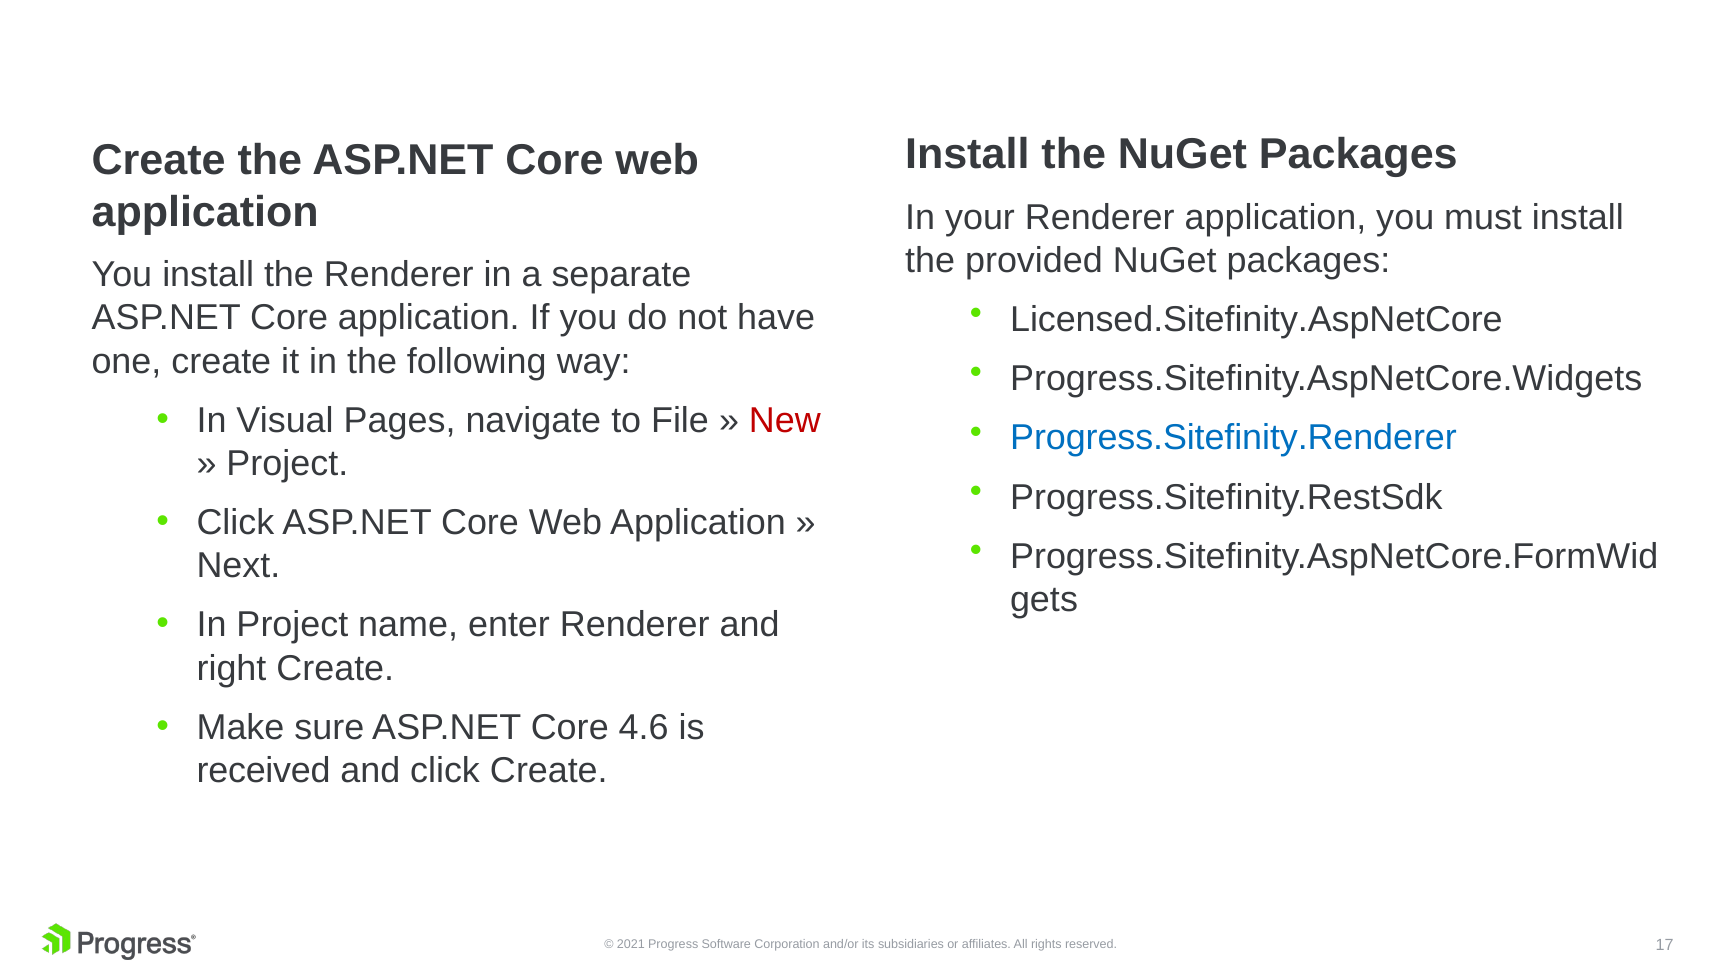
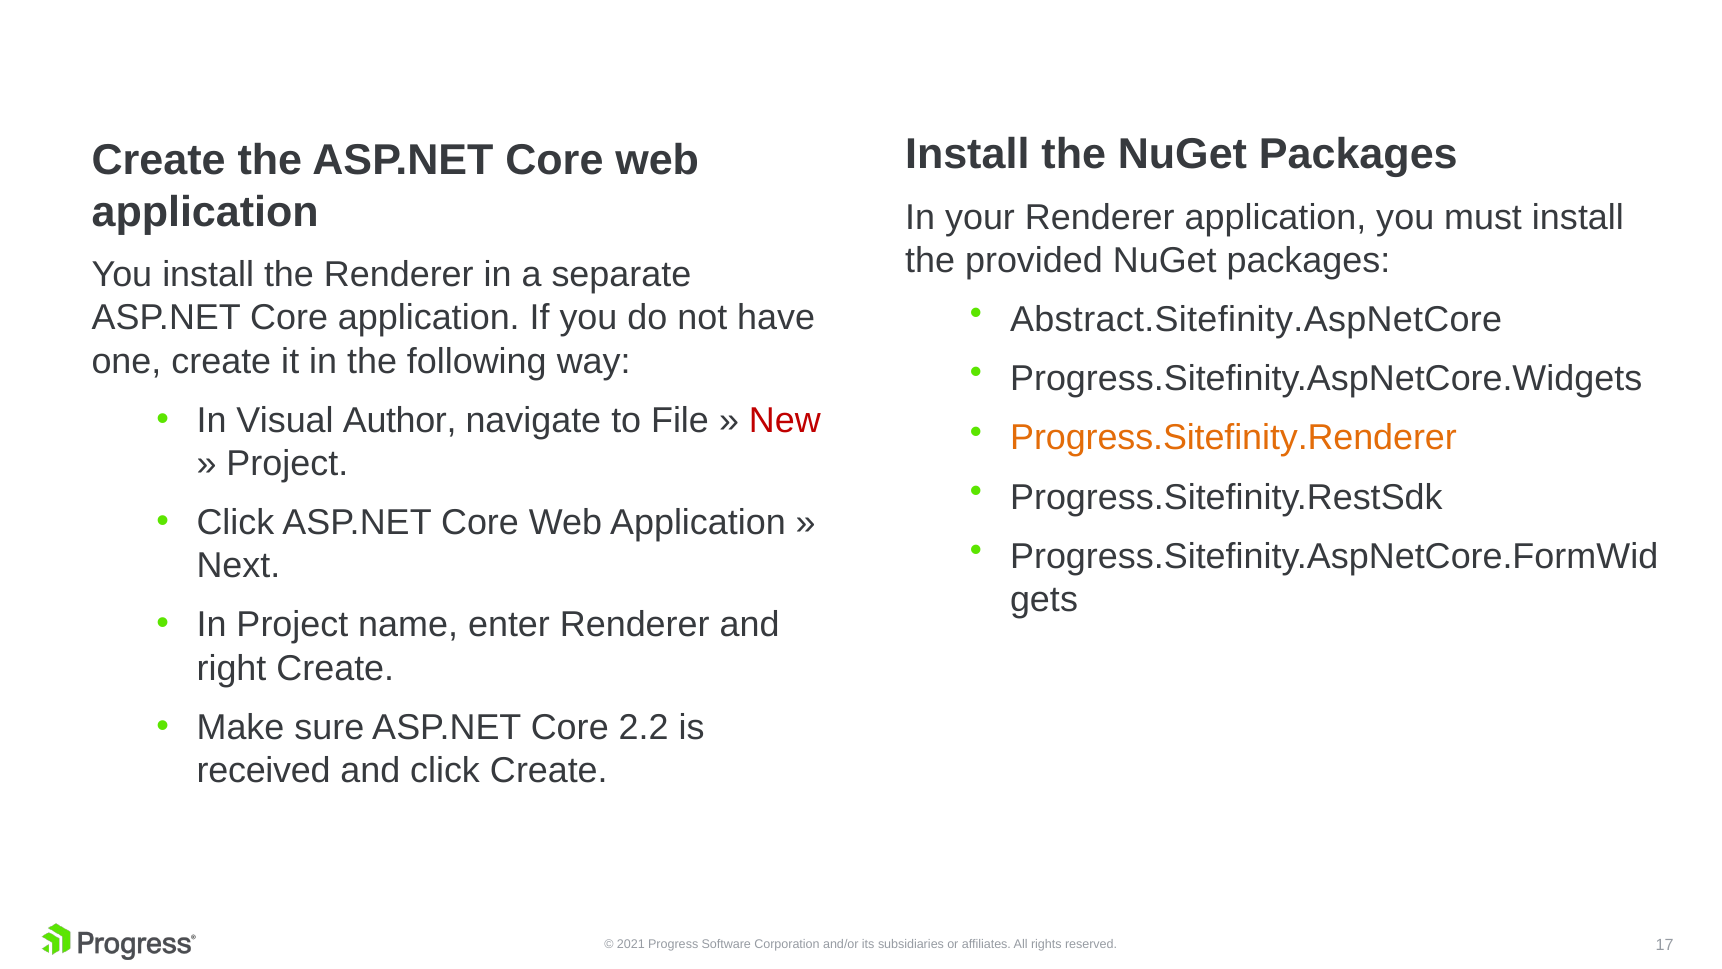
Licensed.Sitefinity.AspNetCore: Licensed.Sitefinity.AspNetCore -> Abstract.Sitefinity.AspNetCore
Pages: Pages -> Author
Progress.Sitefinity.Renderer colour: blue -> orange
4.6: 4.6 -> 2.2
